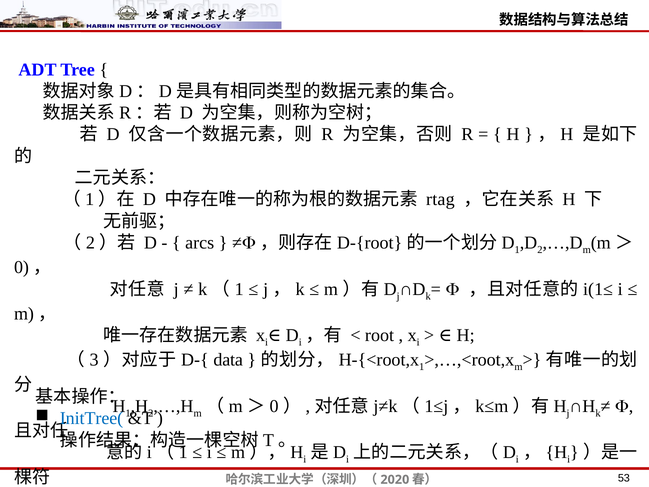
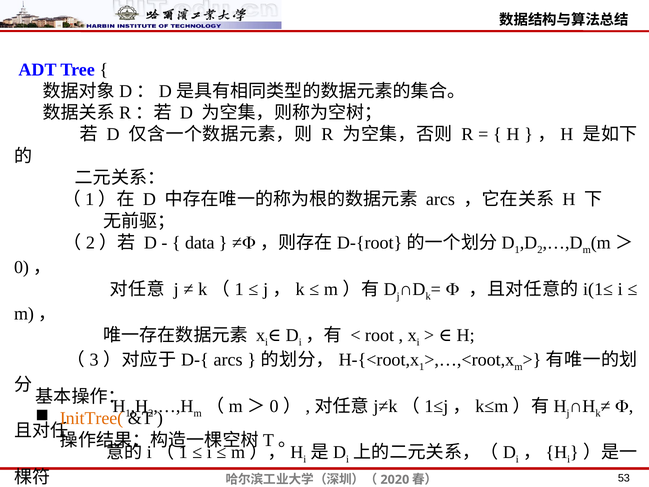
rtag at (440, 199): rtag -> arcs
arcs: arcs -> data
data at (228, 360): data -> arcs
InitTree( colour: blue -> orange
